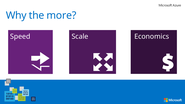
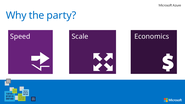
more: more -> party
